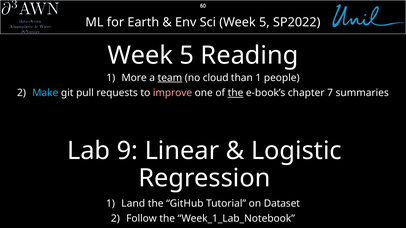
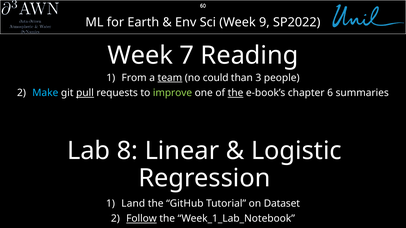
5 at (264, 22): 5 -> 9
5 at (187, 56): 5 -> 7
More: More -> From
cloud: cloud -> could
than 1: 1 -> 3
pull underline: none -> present
improve colour: pink -> light green
7: 7 -> 6
9: 9 -> 8
Follow underline: none -> present
